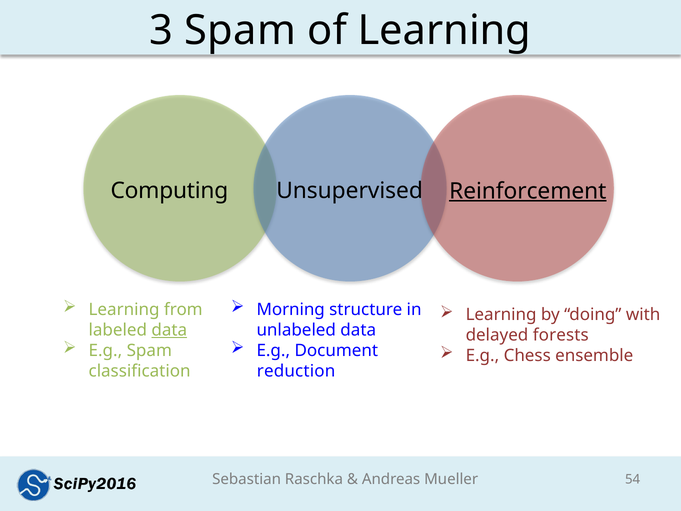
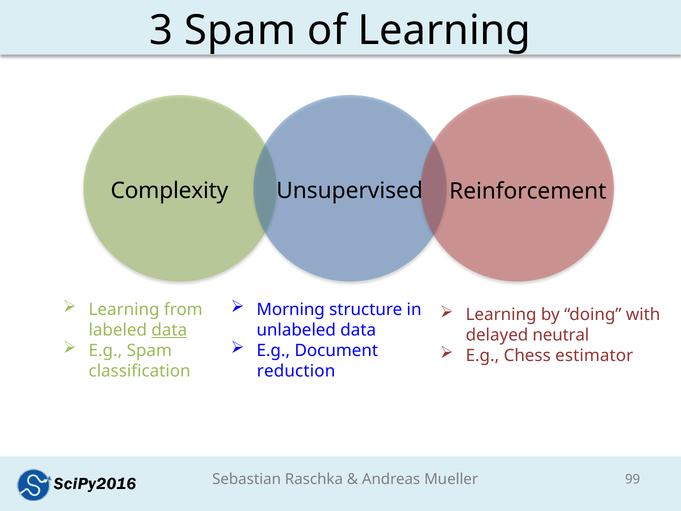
Computing: Computing -> Complexity
Reinforcement underline: present -> none
forests: forests -> neutral
ensemble: ensemble -> estimator
54: 54 -> 99
